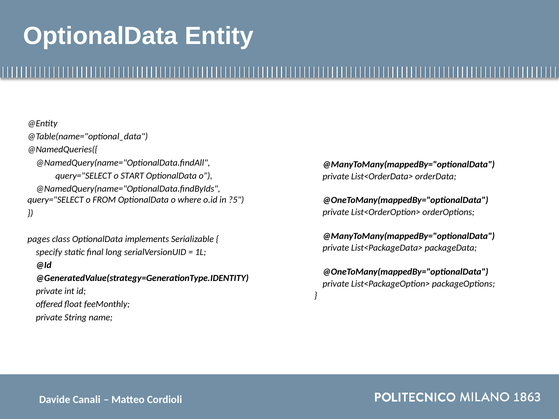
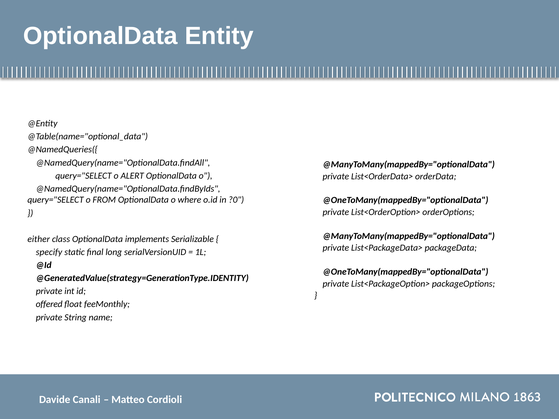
START: START -> ALERT
?5: ?5 -> ?0
pages: pages -> either
